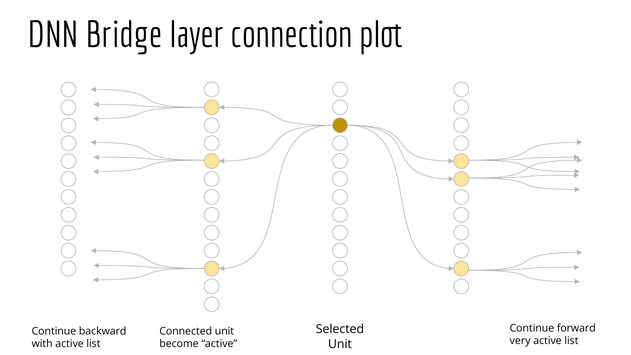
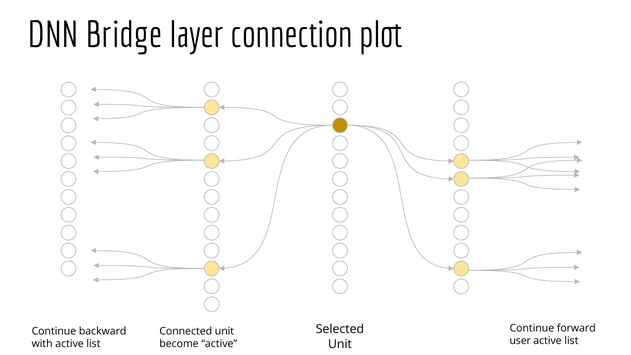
very: very -> user
